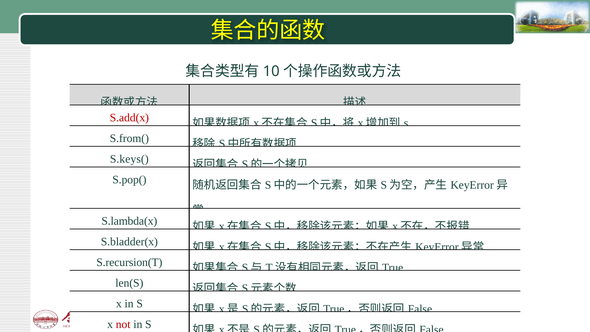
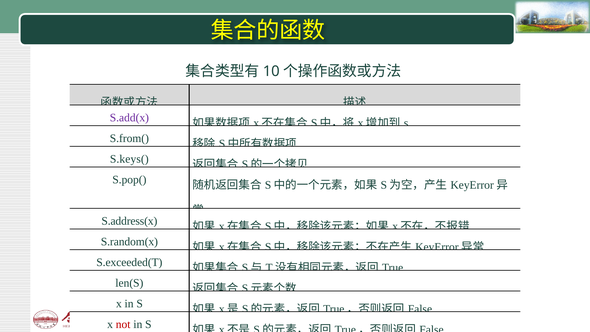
S.add(x colour: red -> purple
S.lambda(x: S.lambda(x -> S.address(x
S.bladder(x: S.bladder(x -> S.random(x
S.recursion(T: S.recursion(T -> S.exceeded(T
